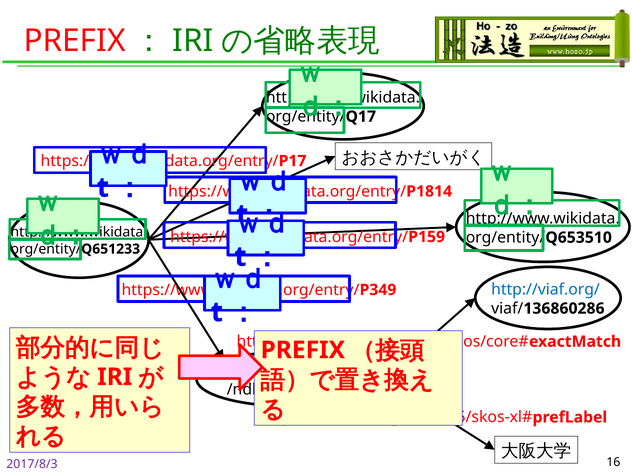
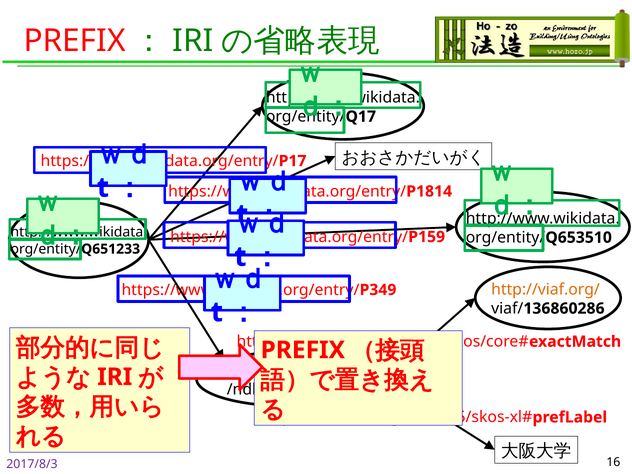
http://viaf.org/ colour: blue -> orange
